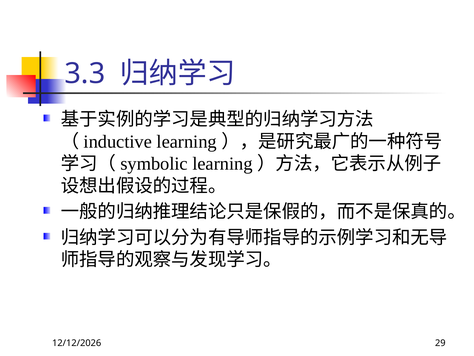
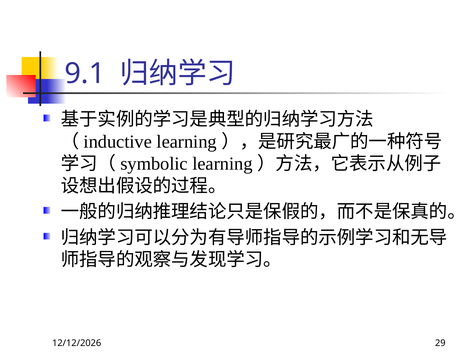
3.3: 3.3 -> 9.1
